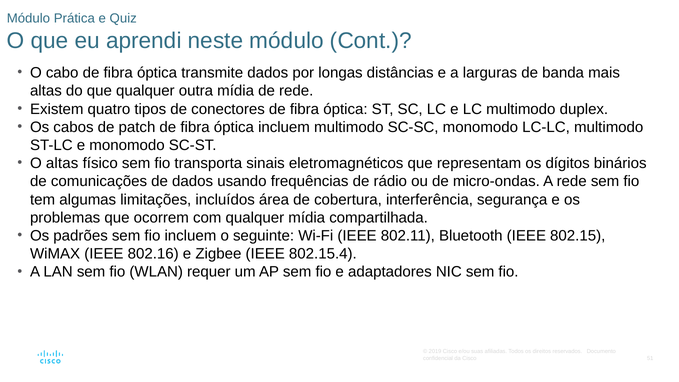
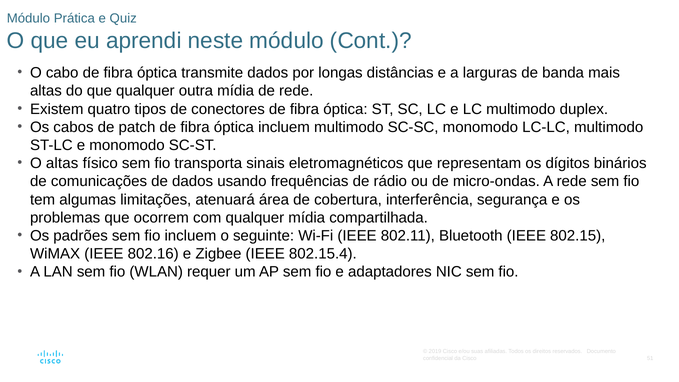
incluídos: incluídos -> atenuará
